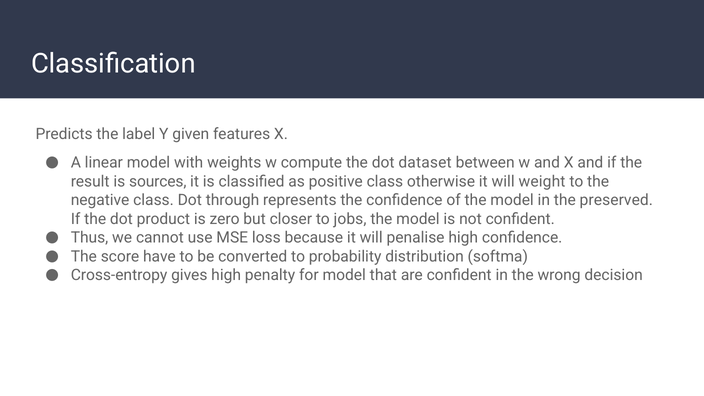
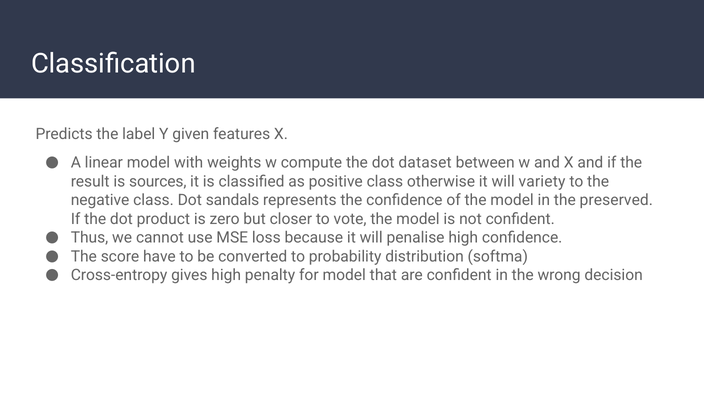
weight: weight -> variety
through: through -> sandals
jobs: jobs -> vote
